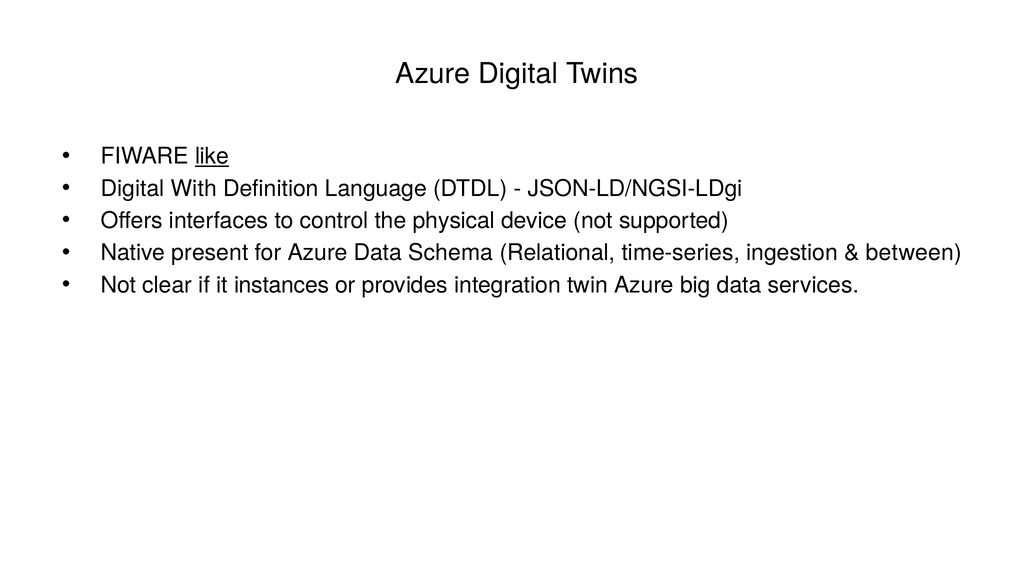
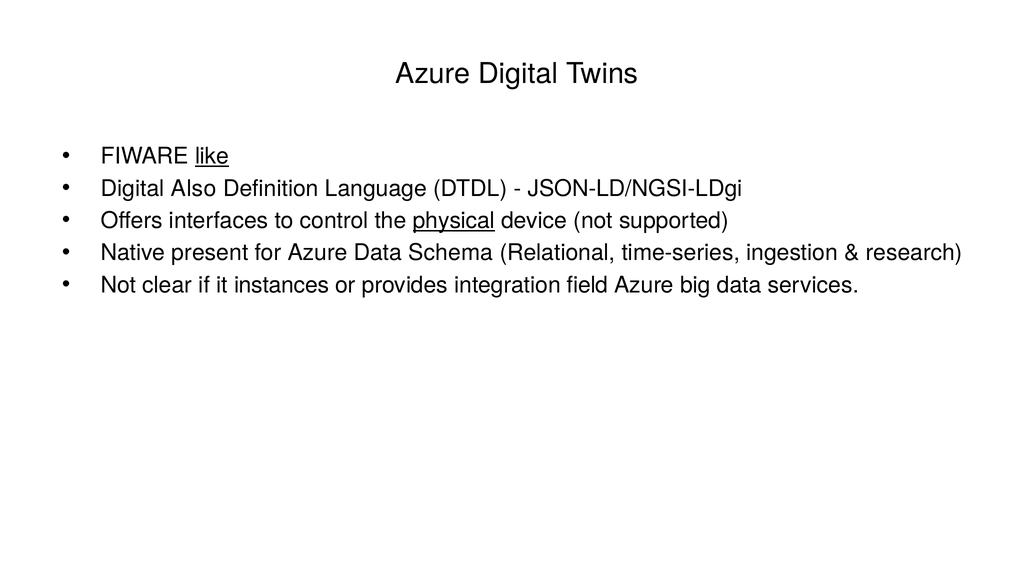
With: With -> Also
physical underline: none -> present
between: between -> research
twin: twin -> field
